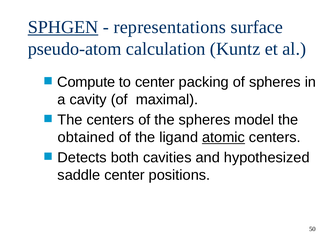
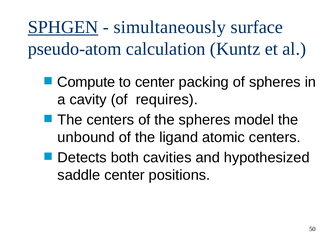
representations: representations -> simultaneously
maximal: maximal -> requires
obtained: obtained -> unbound
atomic underline: present -> none
